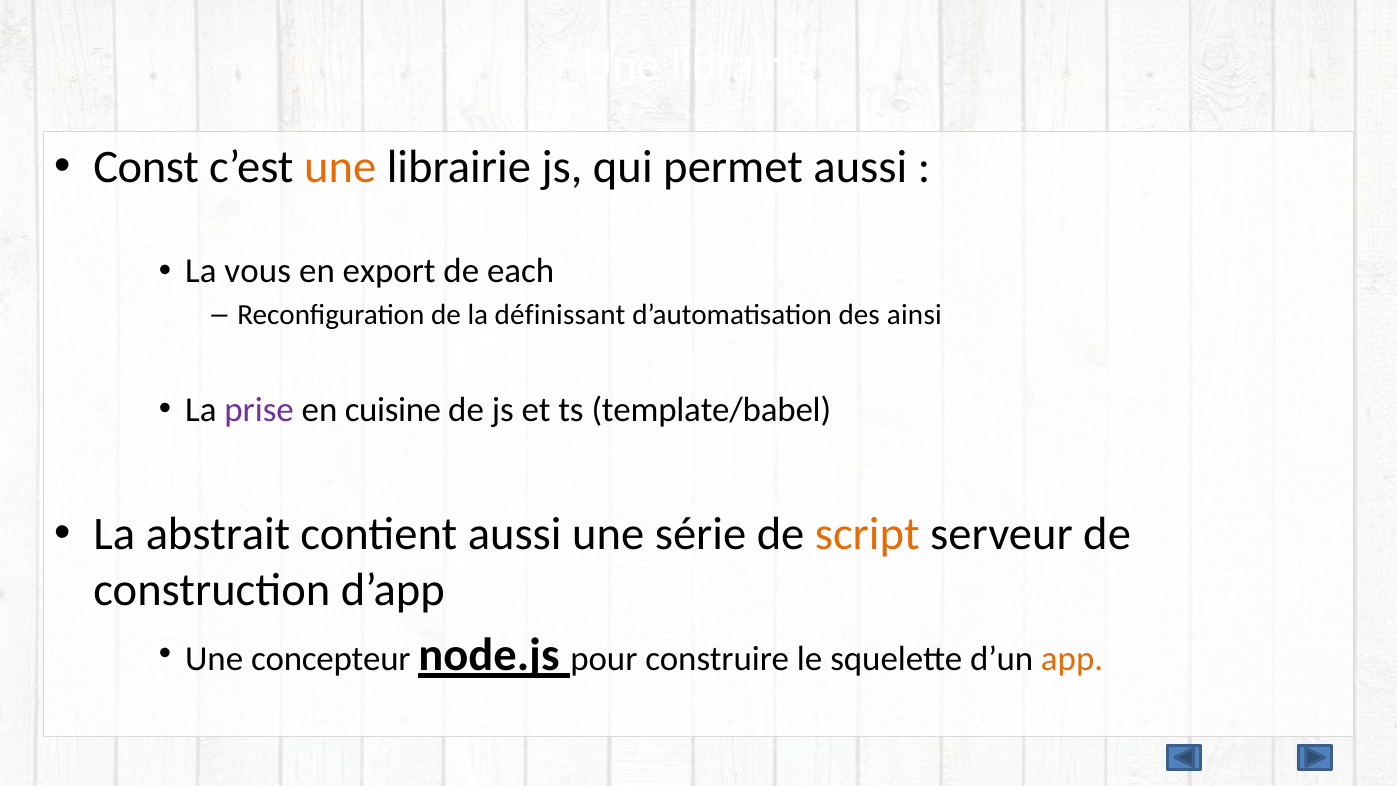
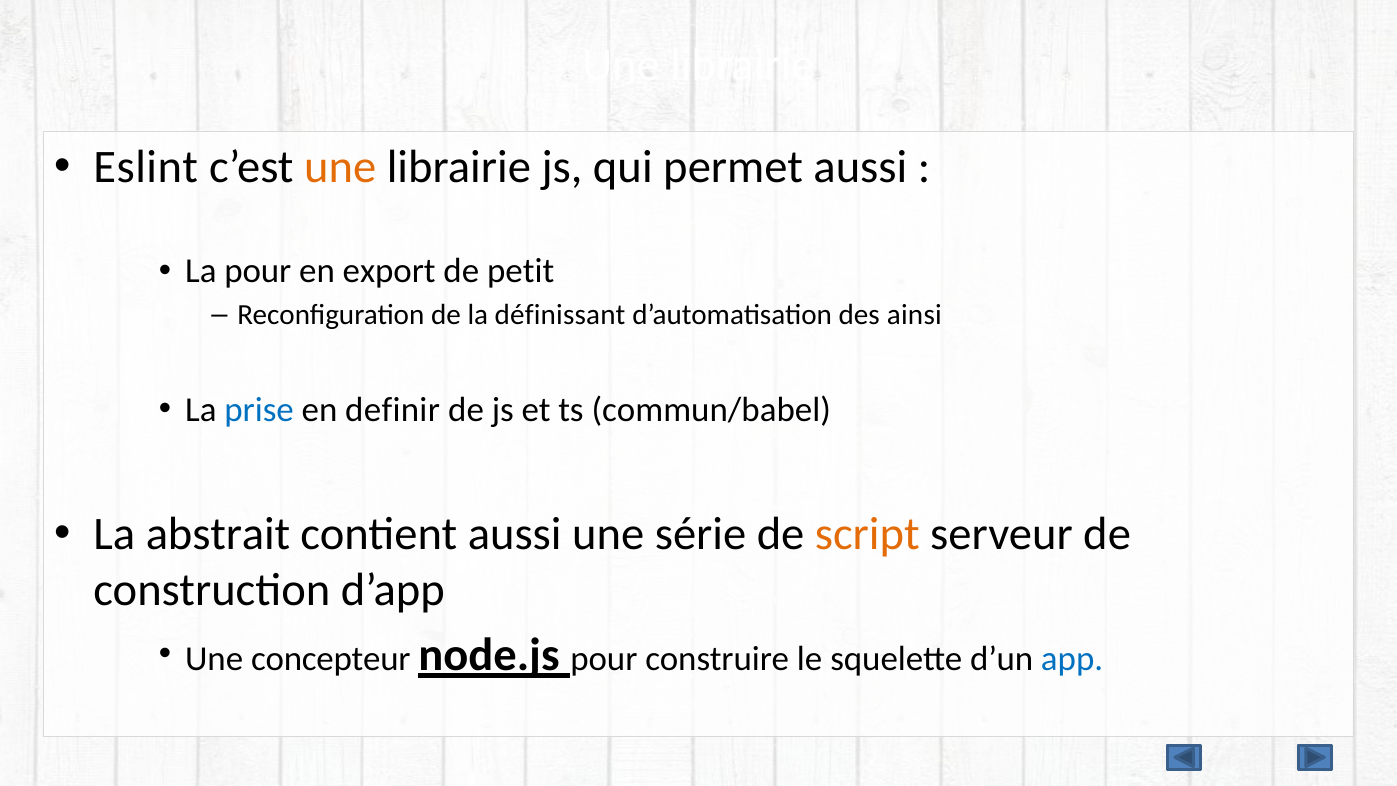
Const: Const -> Eslint
La vous: vous -> pour
each: each -> petit
prise colour: purple -> blue
cuisine: cuisine -> definir
template/babel: template/babel -> commun/babel
app colour: orange -> blue
